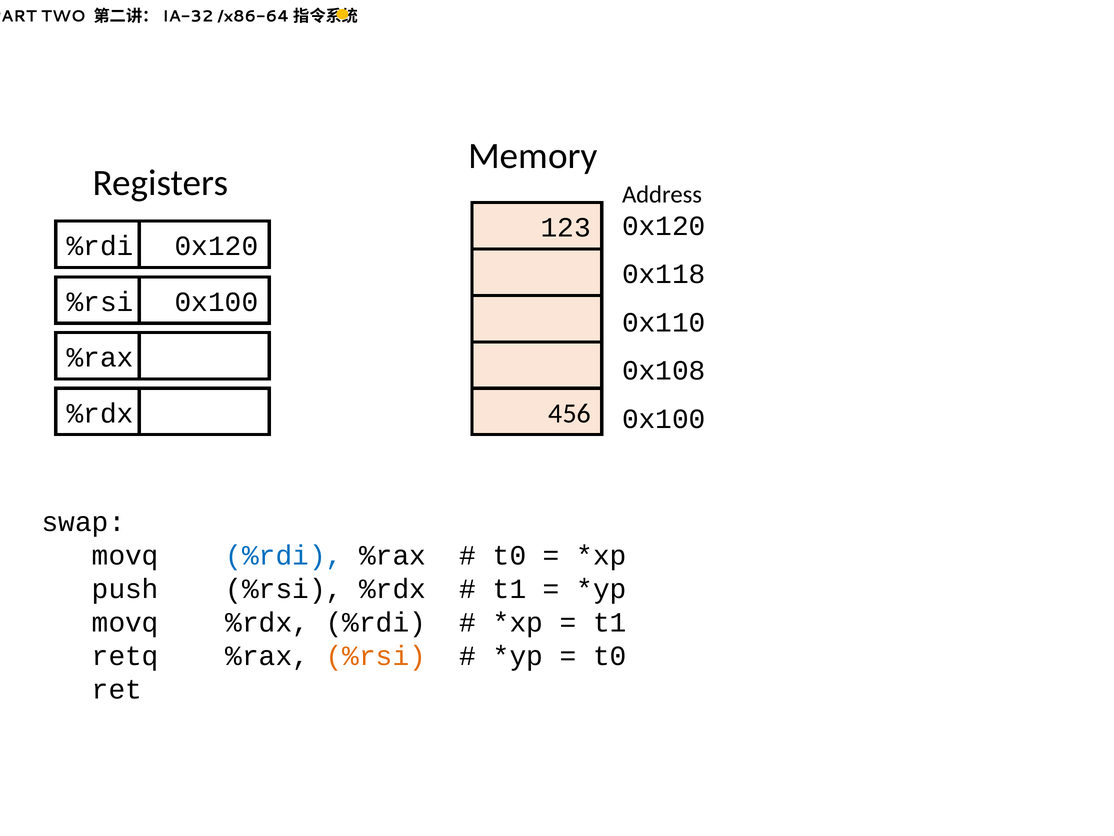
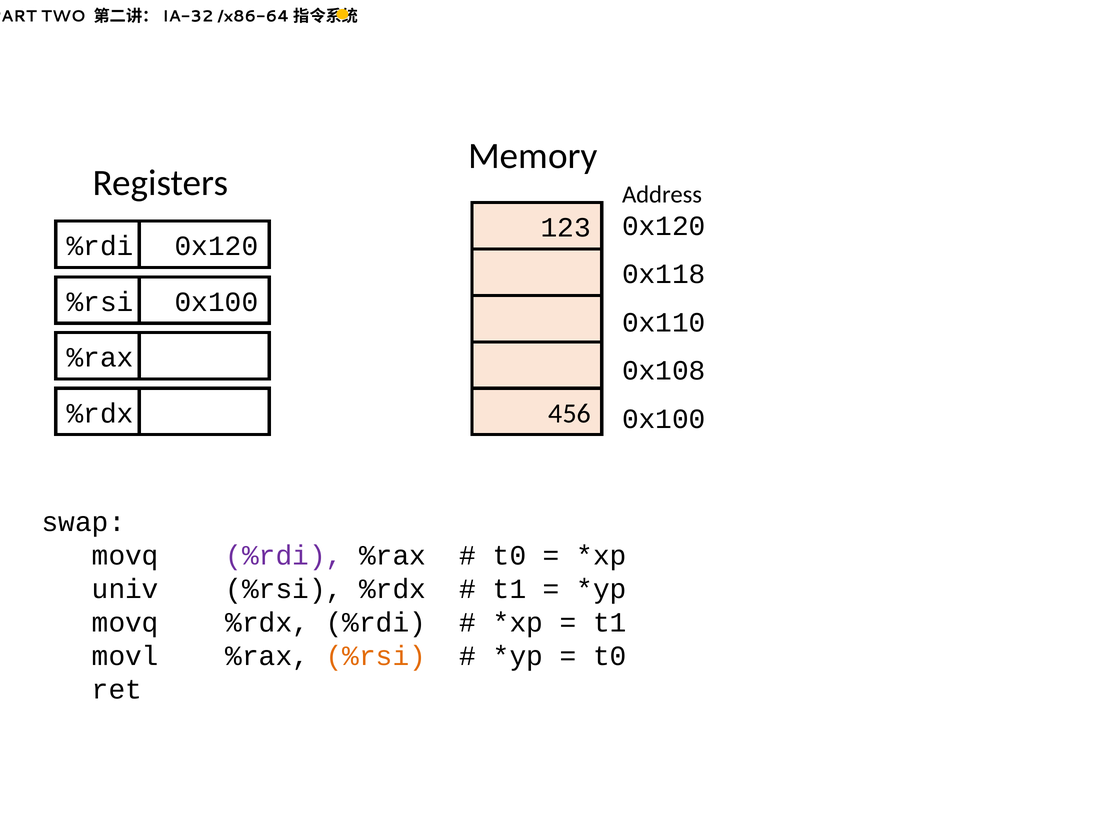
%rdi at (284, 555) colour: blue -> purple
push: push -> univ
retq: retq -> movl
